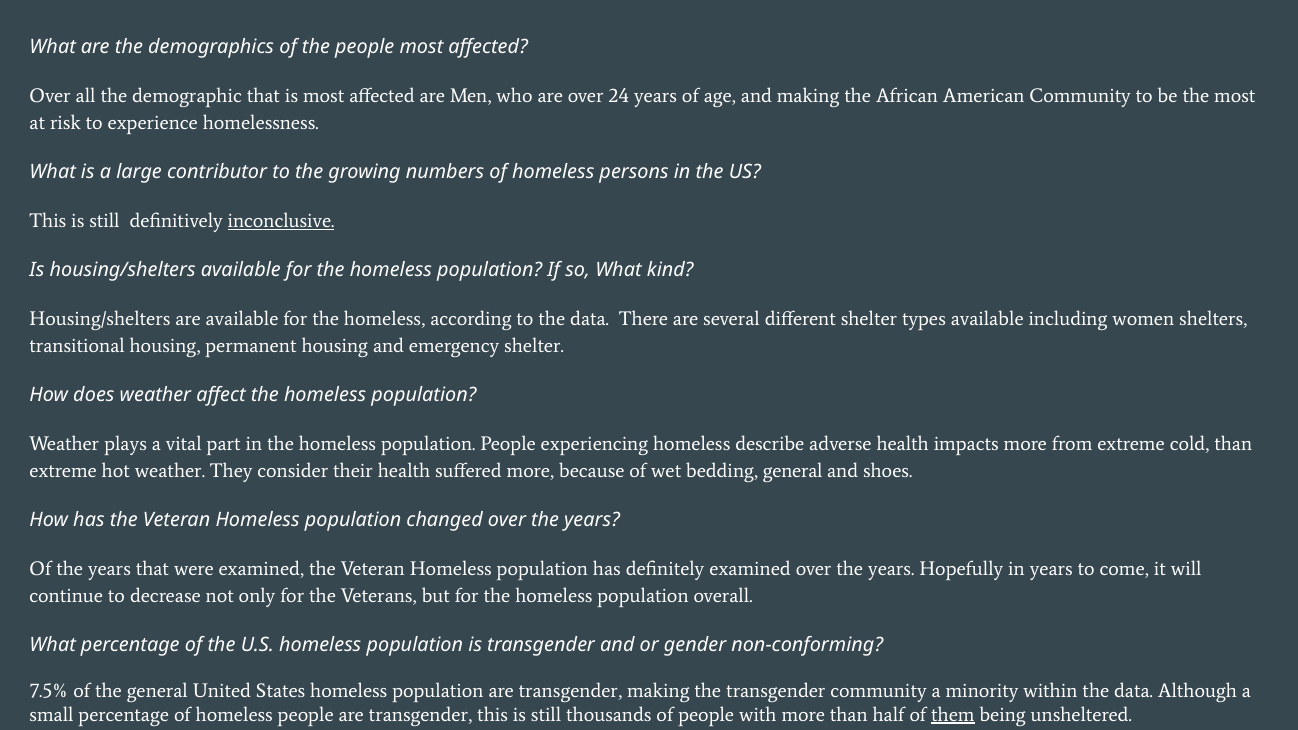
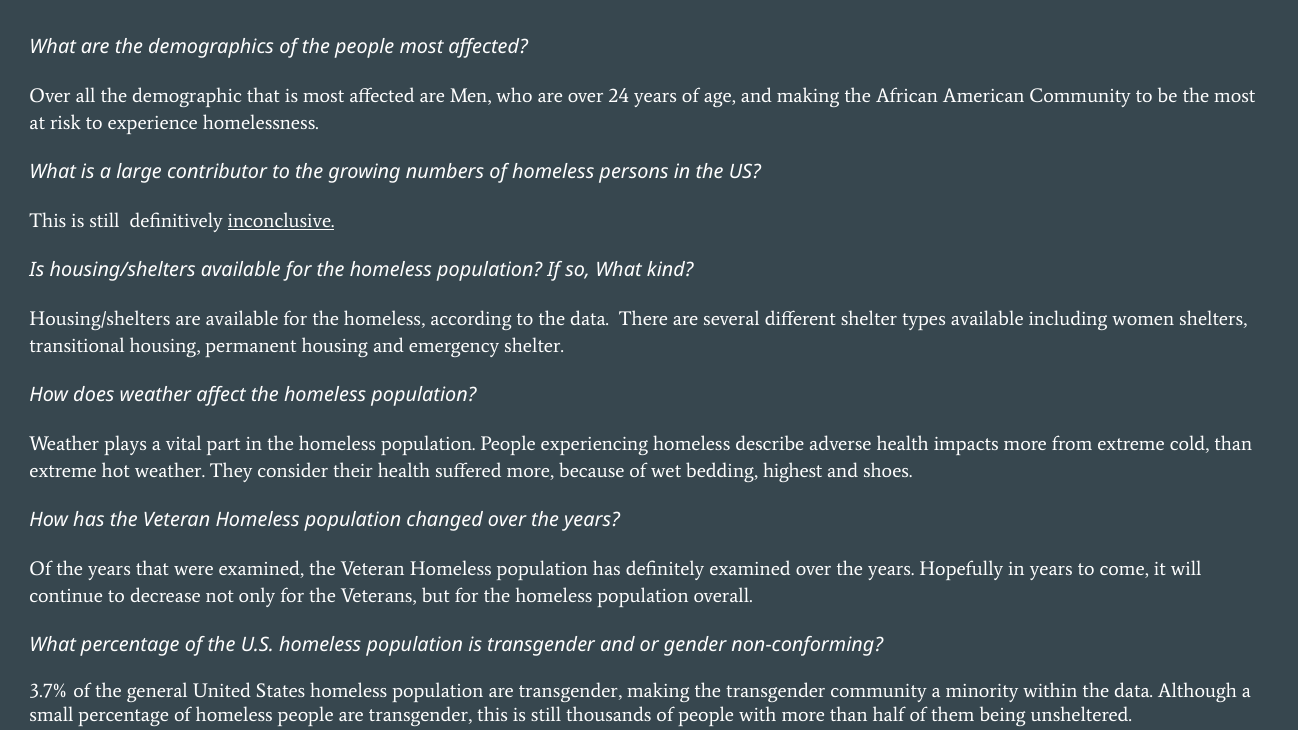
bedding general: general -> highest
7.5%: 7.5% -> 3.7%
them underline: present -> none
